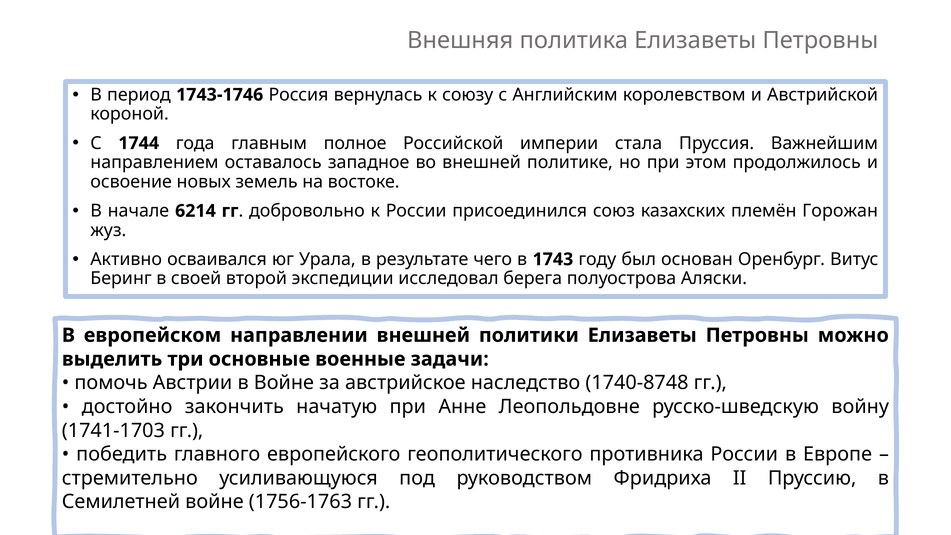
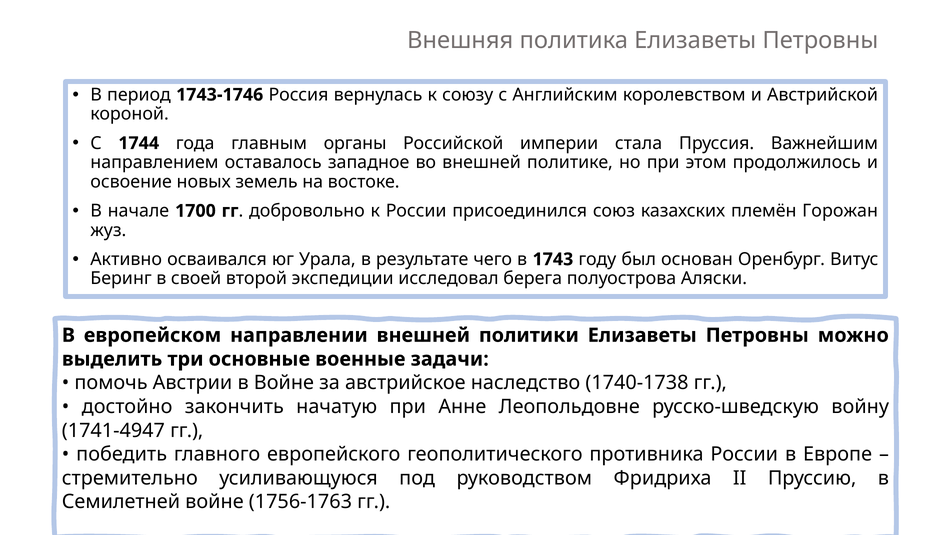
полное: полное -> органы
6214: 6214 -> 1700
1740-8748: 1740-8748 -> 1740-1738
1741-1703: 1741-1703 -> 1741-4947
